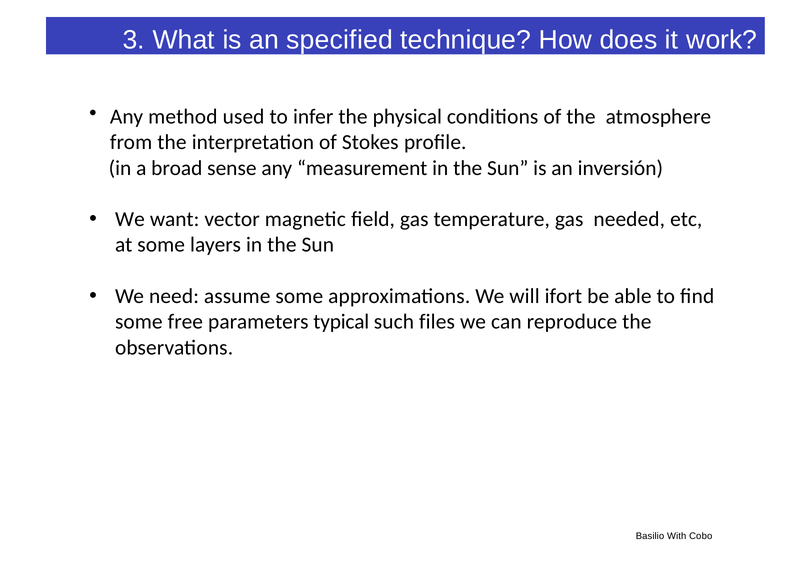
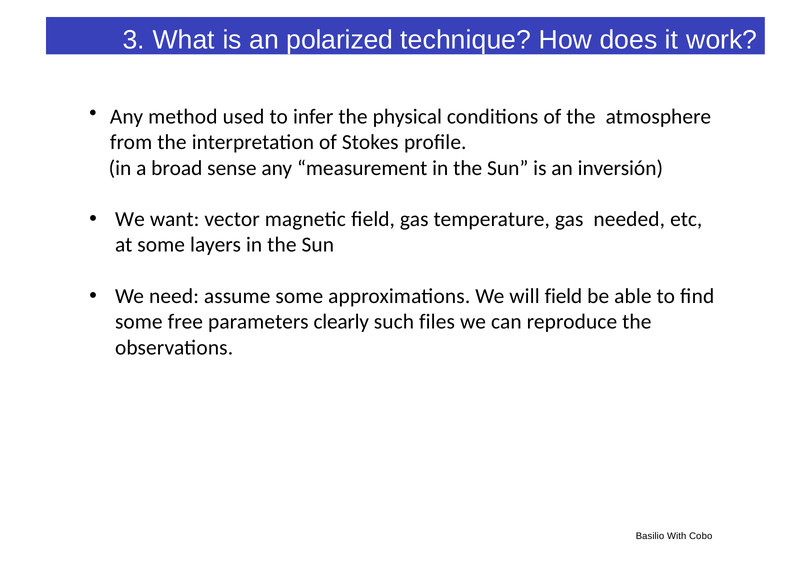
specified: specified -> polarized
will ifort: ifort -> field
typical: typical -> clearly
